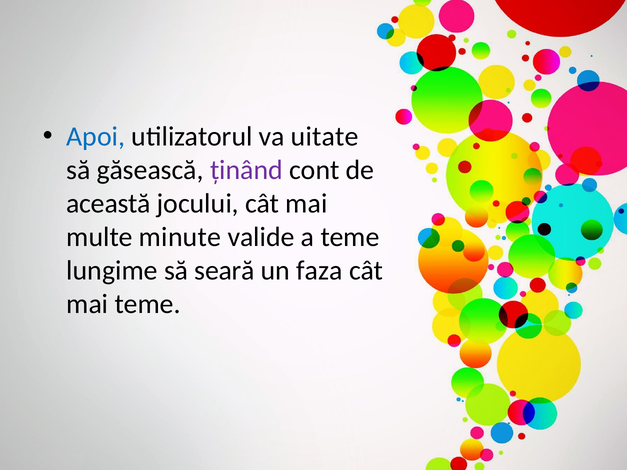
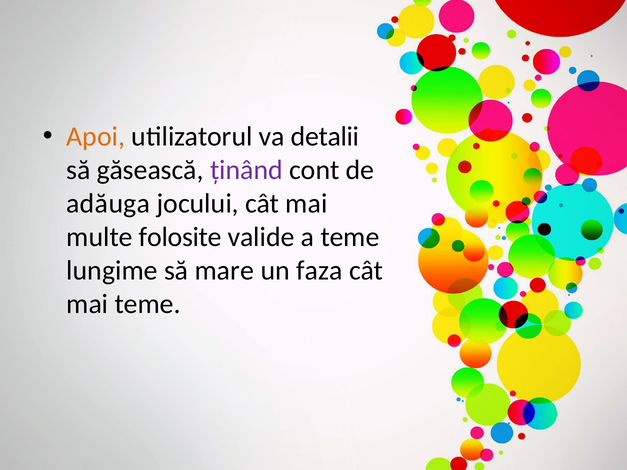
Apoi colour: blue -> orange
uitate: uitate -> detalii
această: această -> adăuga
minute: minute -> folosite
seară: seară -> mare
